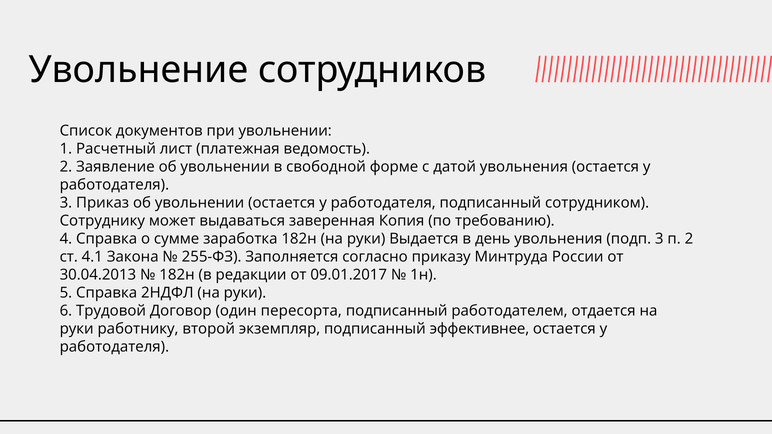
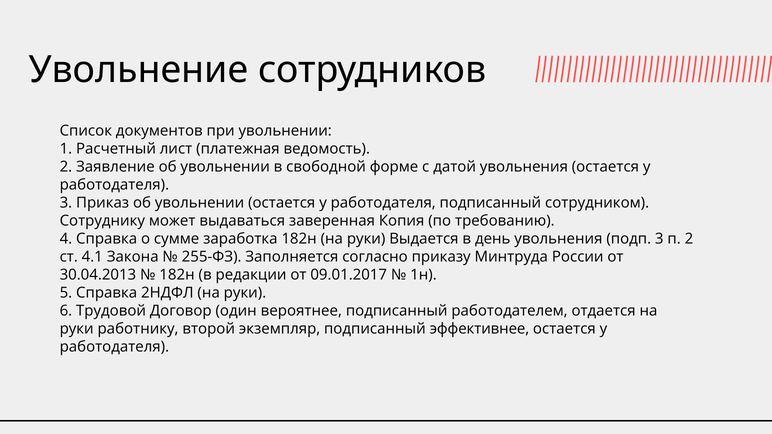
пересорта: пересорта -> вероятнее
